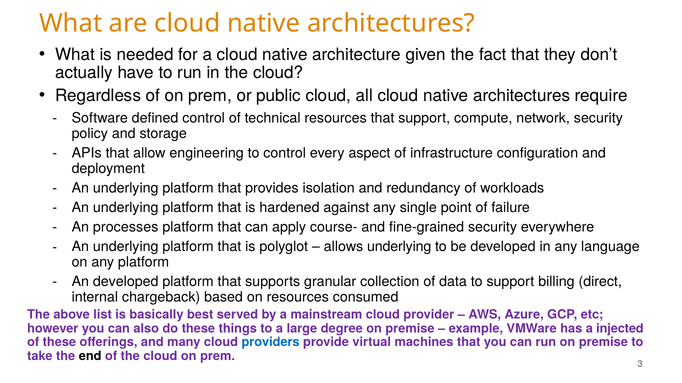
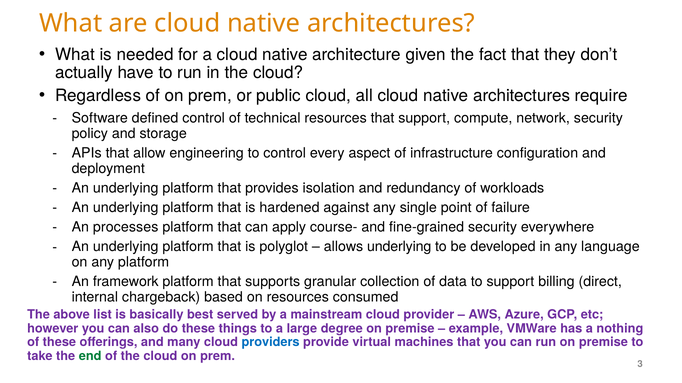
An developed: developed -> framework
injected: injected -> nothing
end colour: black -> green
